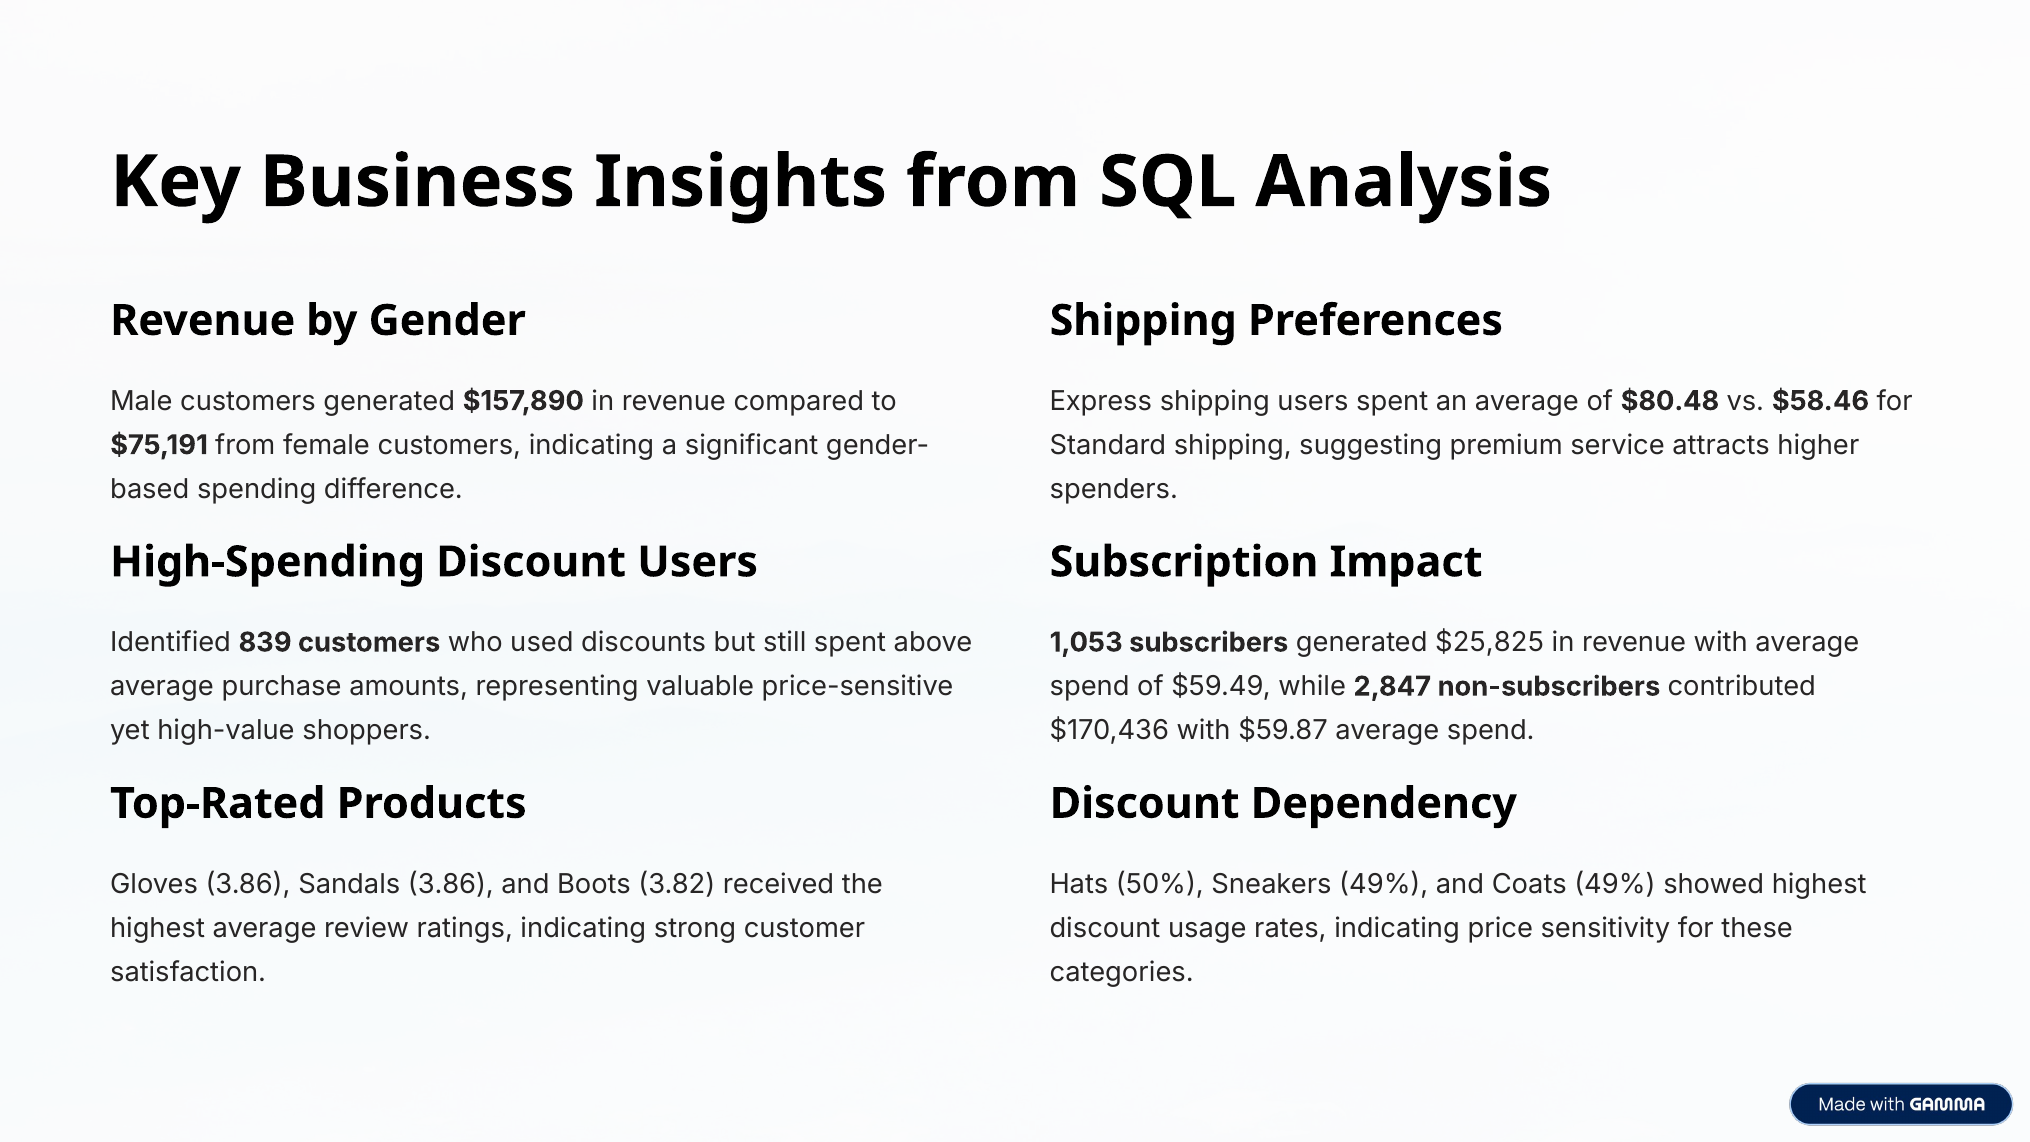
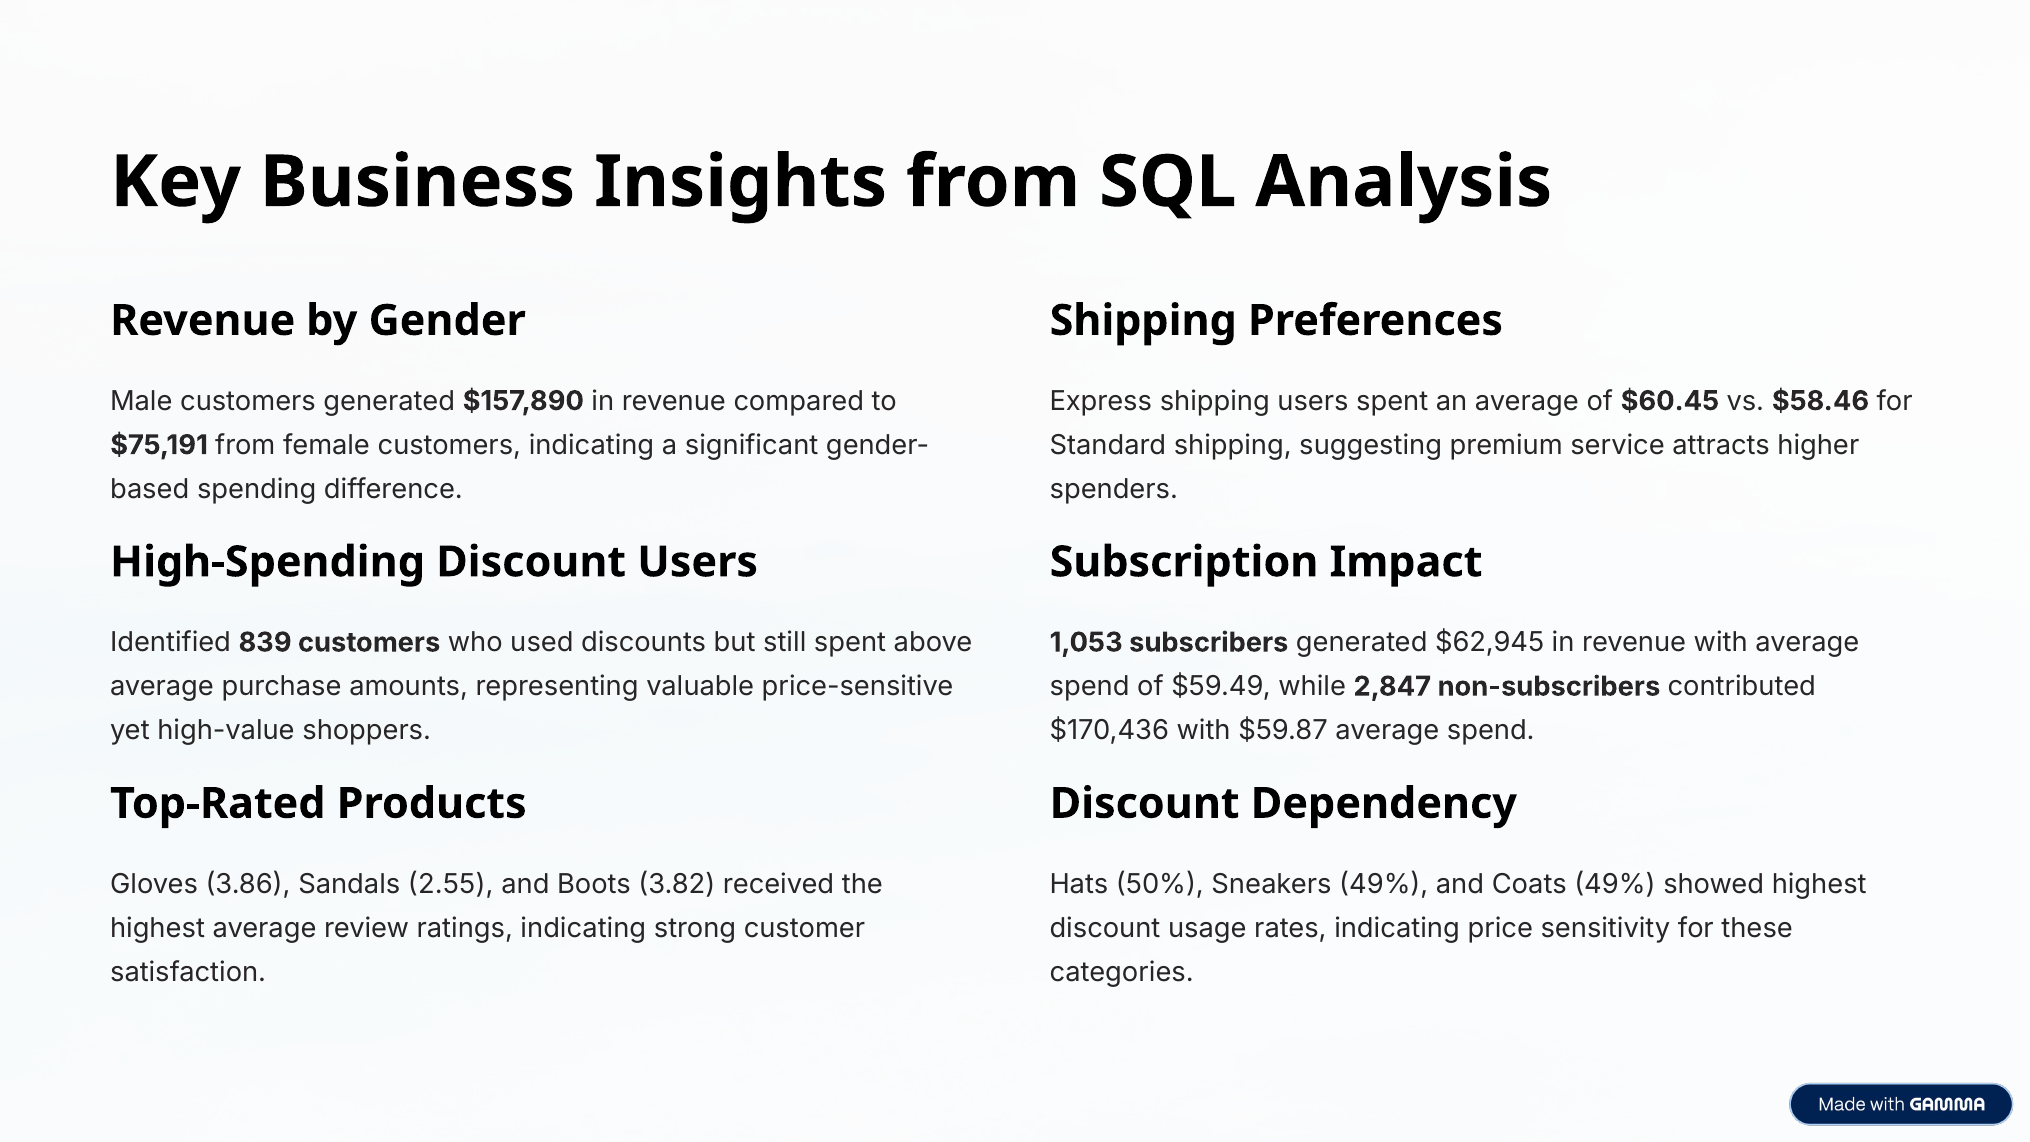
$80.48: $80.48 -> $60.45
$25,825: $25,825 -> $62,945
Sandals 3.86: 3.86 -> 2.55
